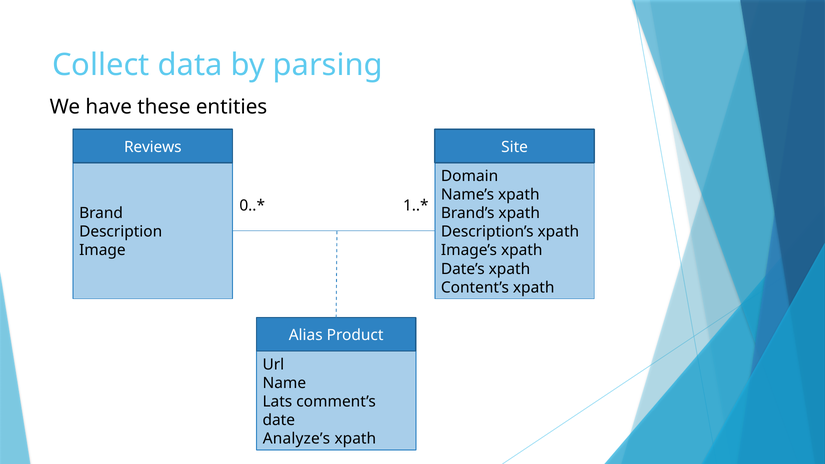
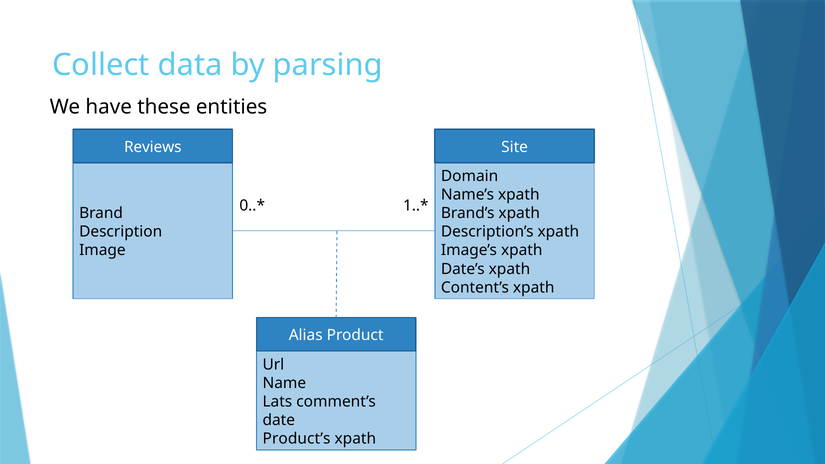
Analyze’s: Analyze’s -> Product’s
